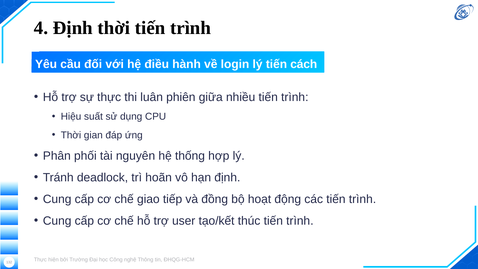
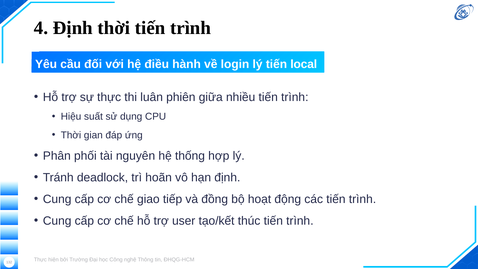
cách: cách -> local
